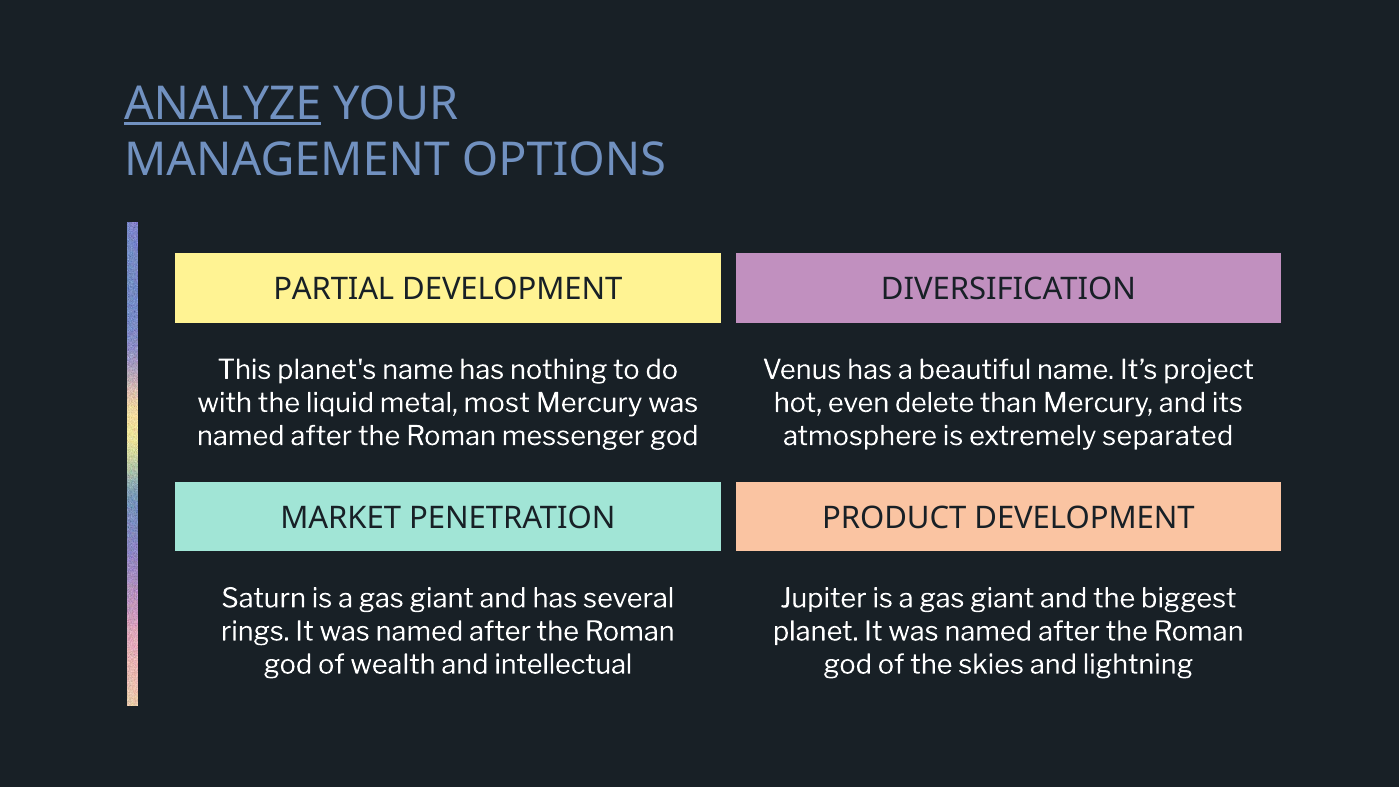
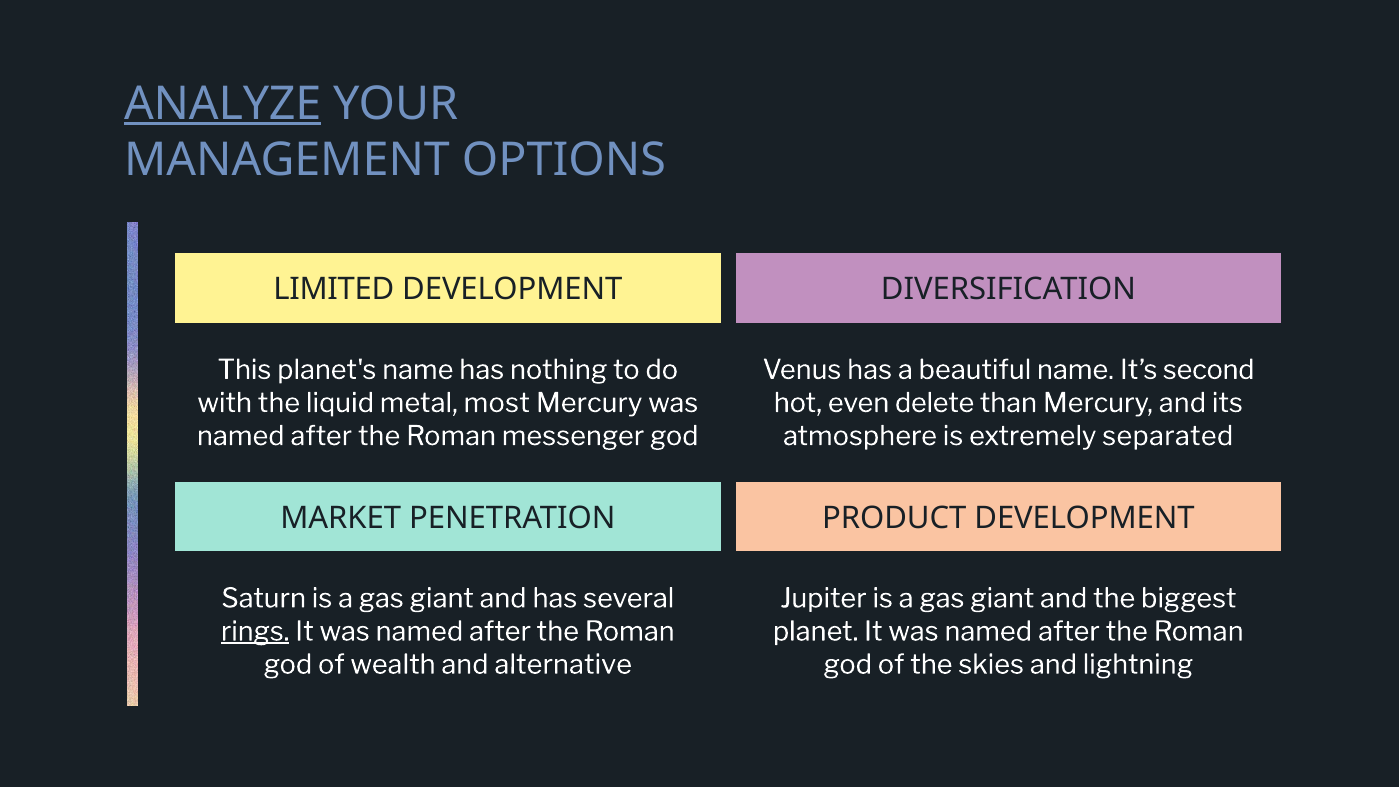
PARTIAL: PARTIAL -> LIMITED
project: project -> second
rings underline: none -> present
intellectual: intellectual -> alternative
